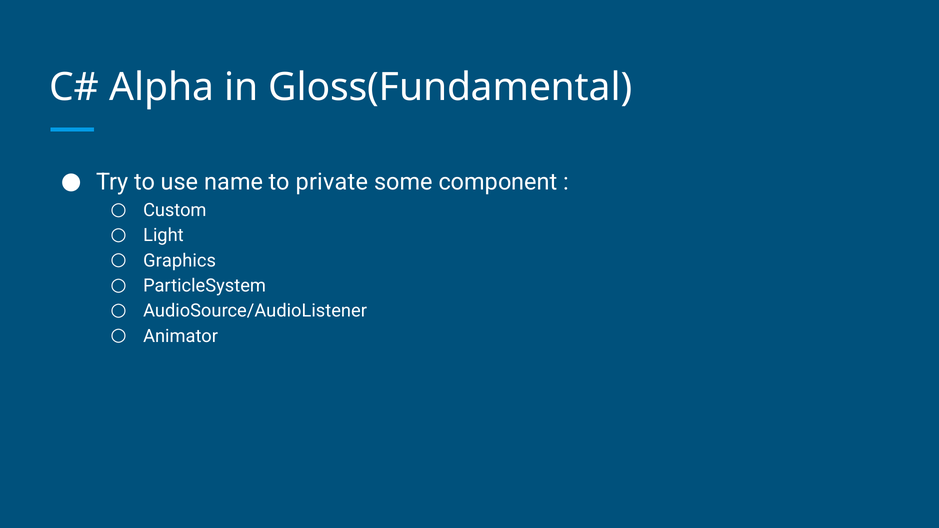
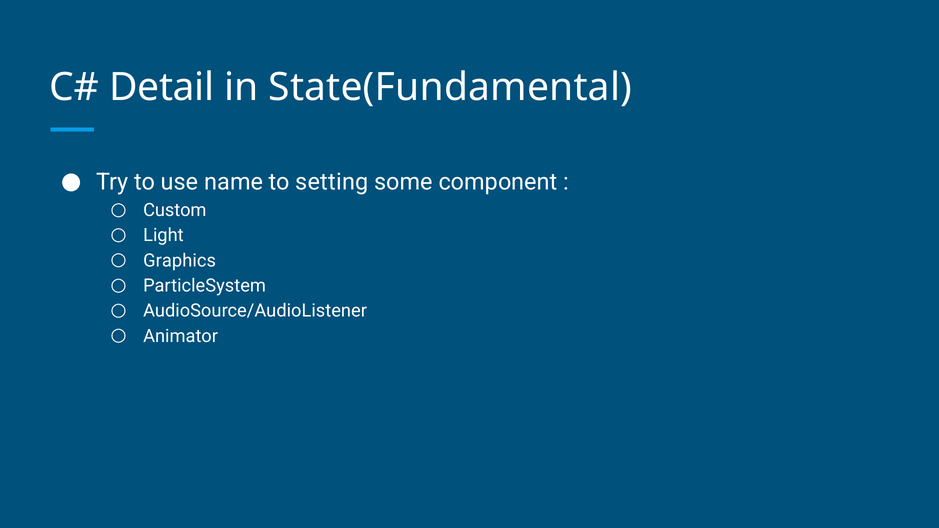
Alpha: Alpha -> Detail
Gloss(Fundamental: Gloss(Fundamental -> State(Fundamental
private: private -> setting
